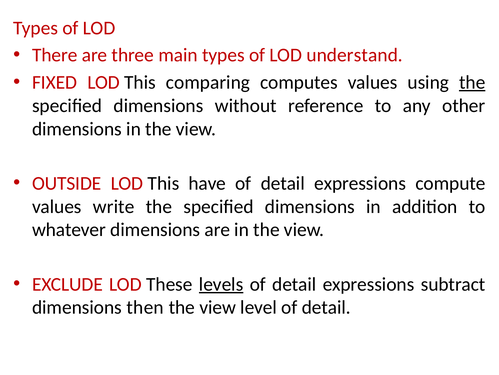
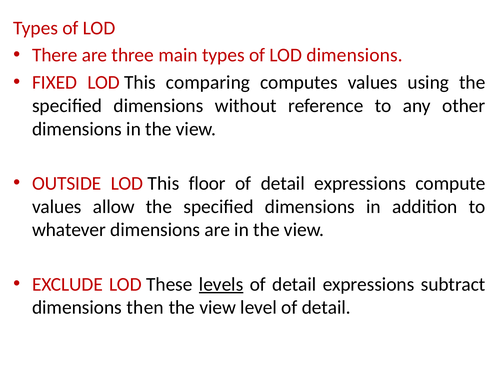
LOD understand: understand -> dimensions
the at (472, 82) underline: present -> none
have: have -> floor
write: write -> allow
